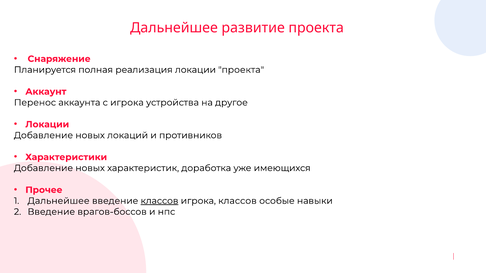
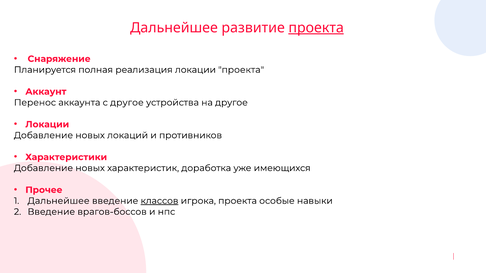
проекта at (316, 28) underline: none -> present
с игрока: игрока -> другое
игрока классов: классов -> проекта
